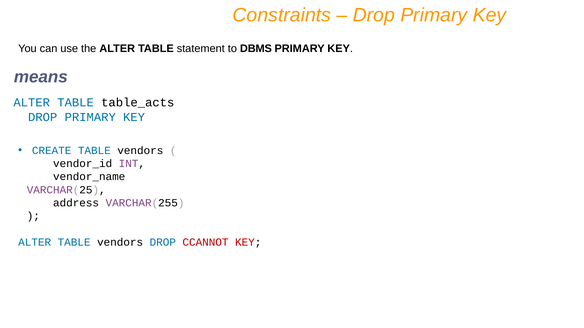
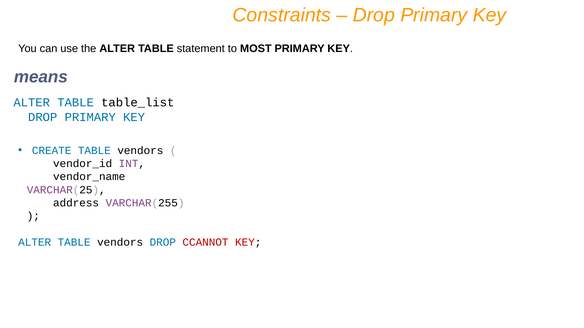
DBMS: DBMS -> MOST
table_acts: table_acts -> table_list
